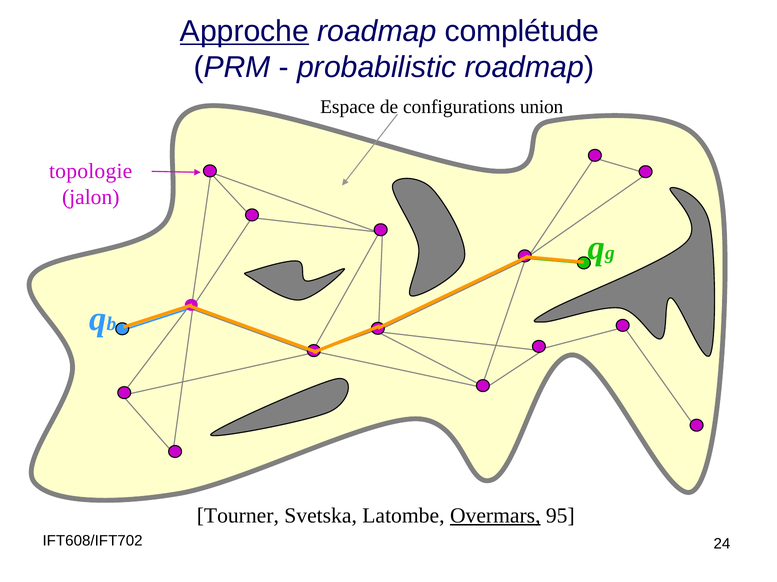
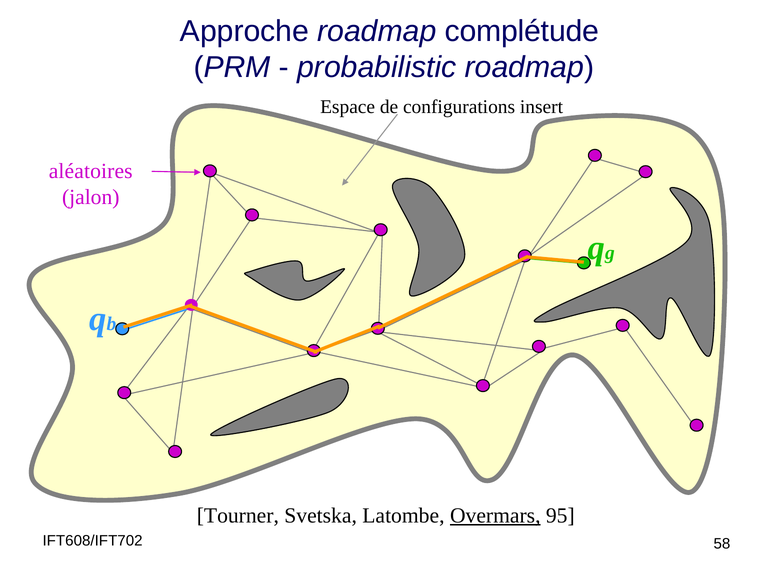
Approche underline: present -> none
union: union -> insert
topologie: topologie -> aléatoires
24: 24 -> 58
